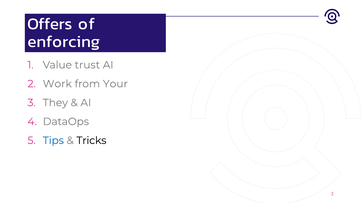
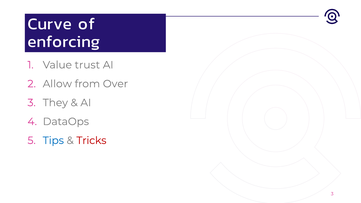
Offers: Offers -> Curve
Work: Work -> Allow
Your: Your -> Over
Tricks colour: black -> red
